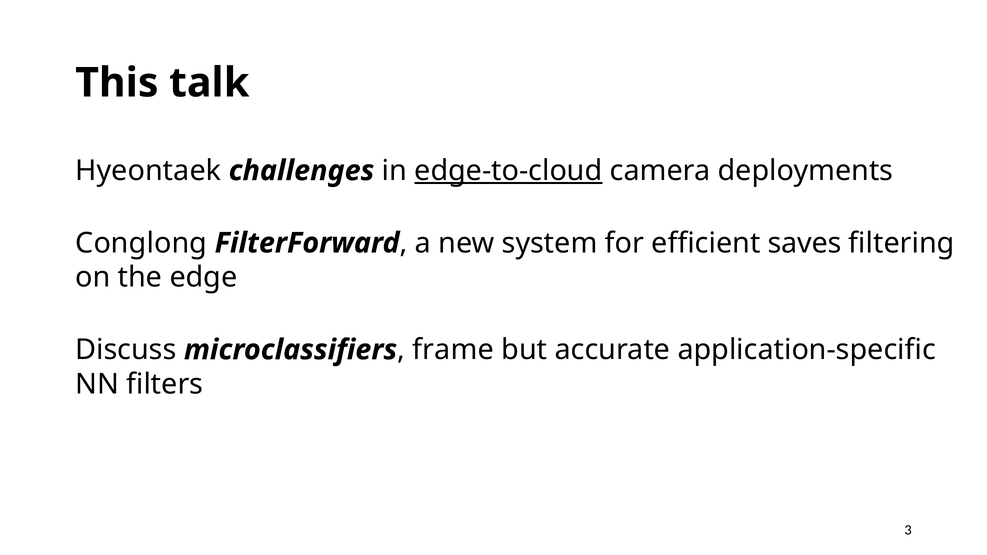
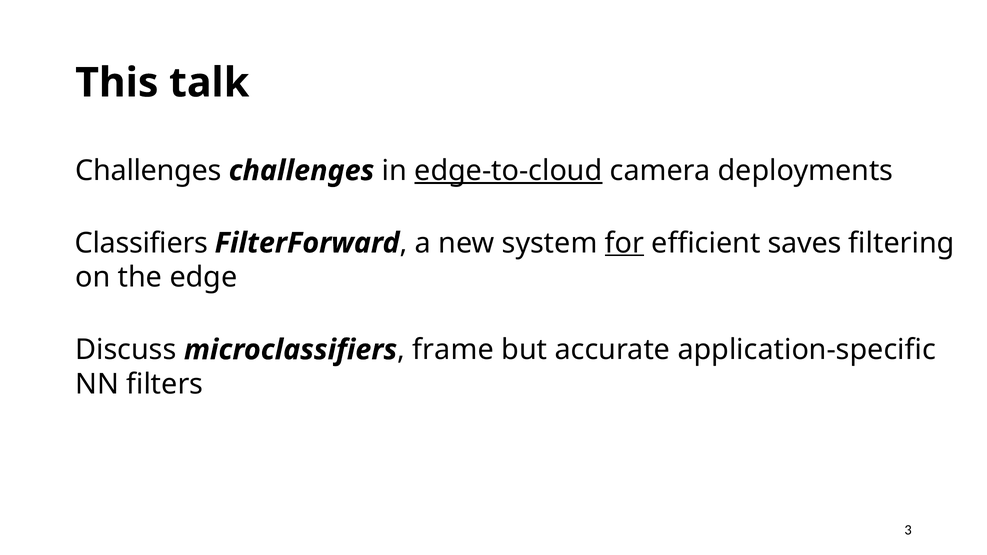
Hyeontaek at (148, 171): Hyeontaek -> Challenges
Conglong: Conglong -> Classifiers
for underline: none -> present
